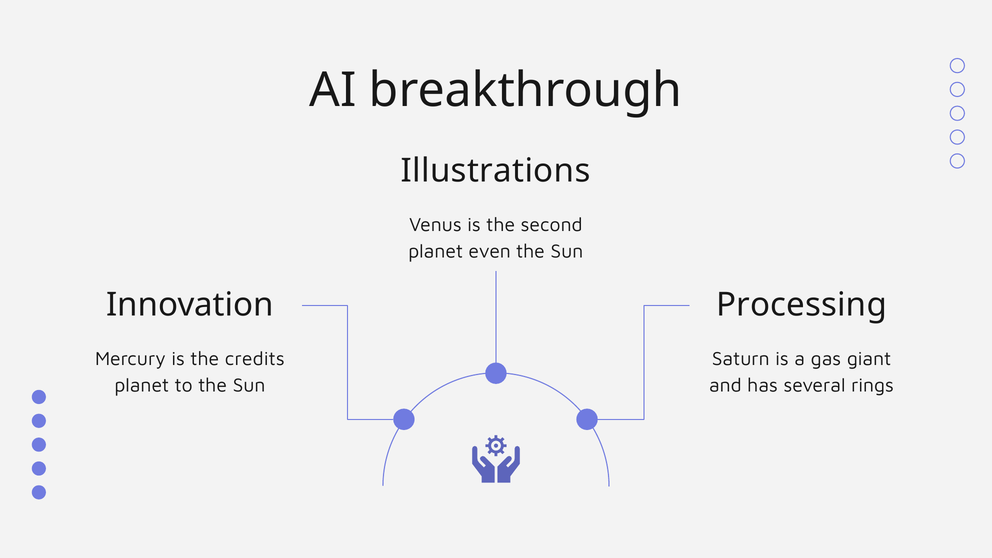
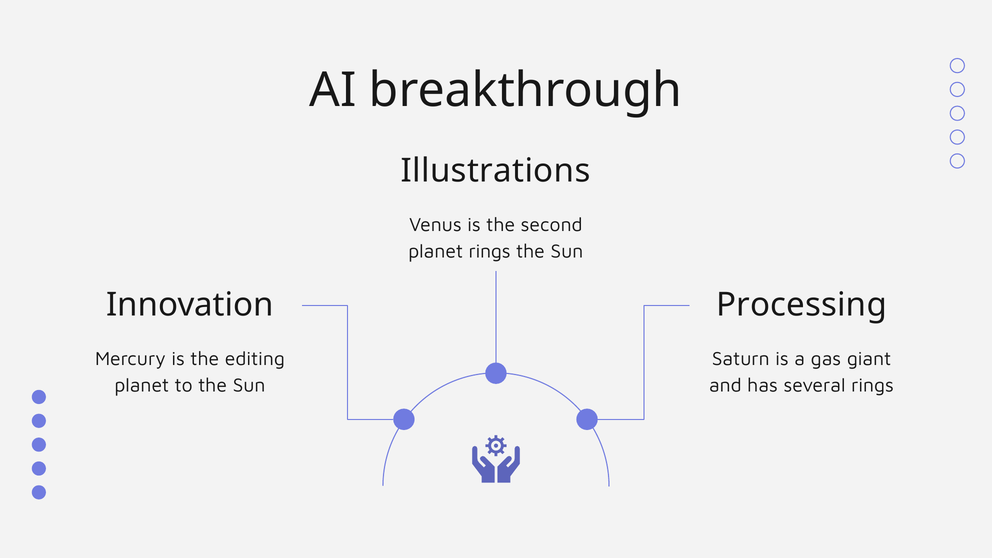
planet even: even -> rings
credits: credits -> editing
